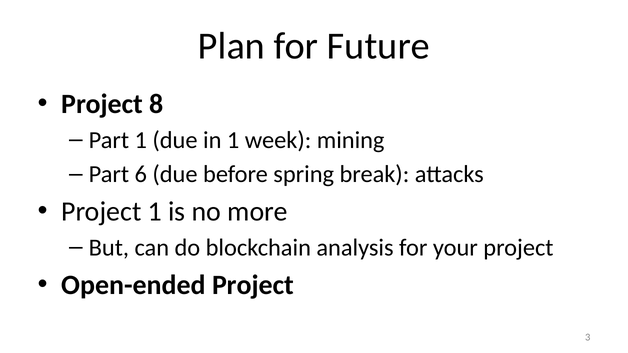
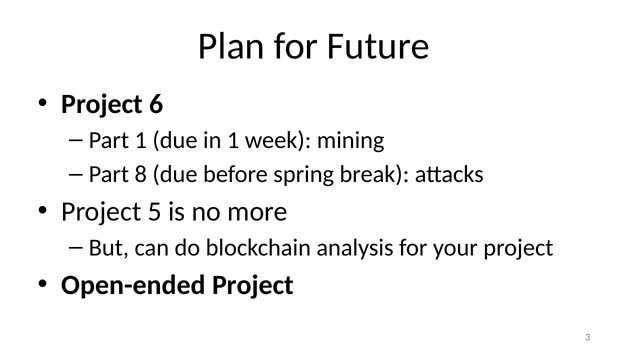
8: 8 -> 6
6: 6 -> 8
Project 1: 1 -> 5
